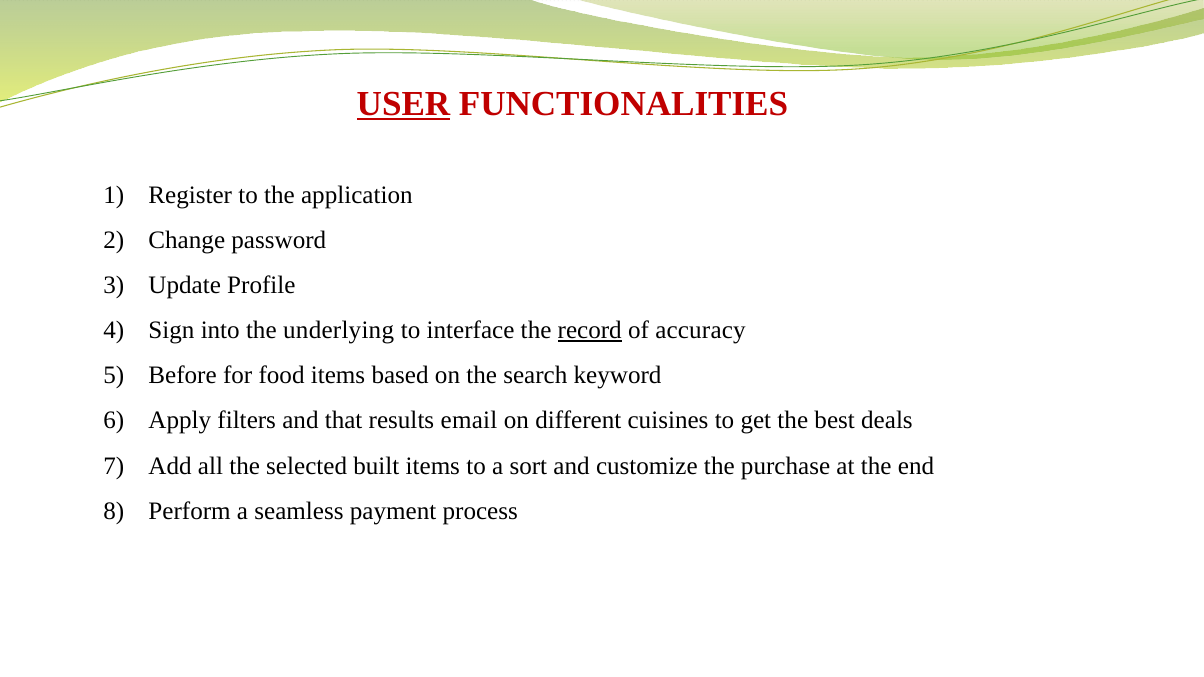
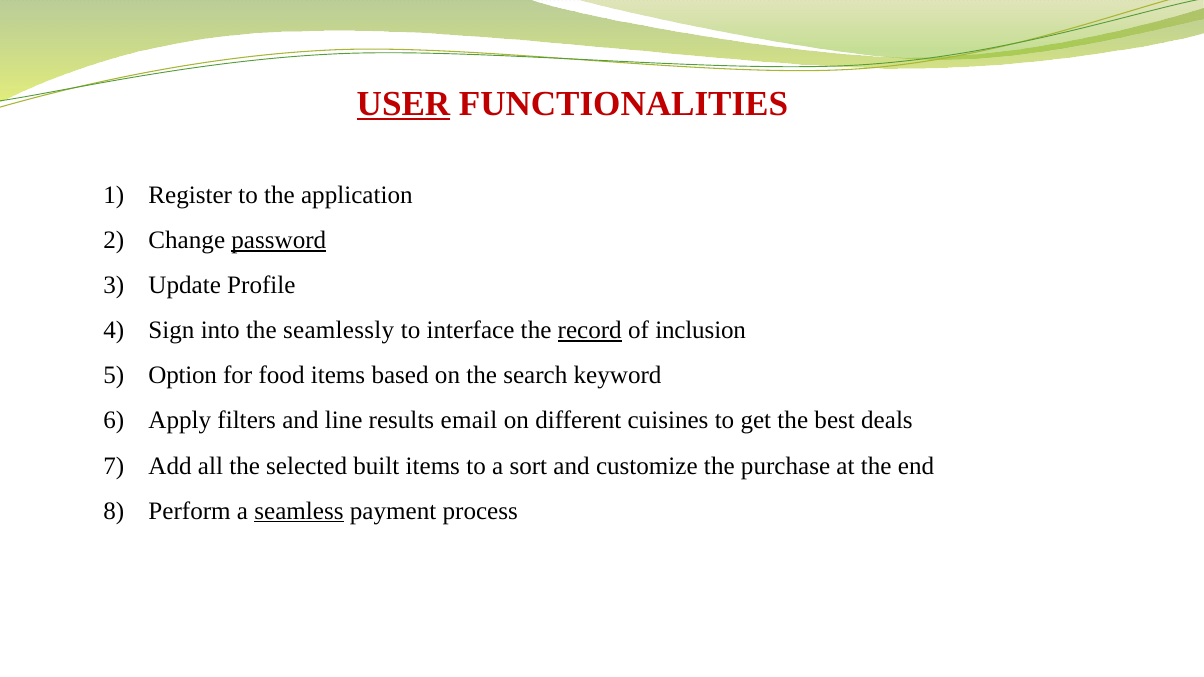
password underline: none -> present
underlying: underlying -> seamlessly
accuracy: accuracy -> inclusion
Before: Before -> Option
that: that -> line
seamless underline: none -> present
